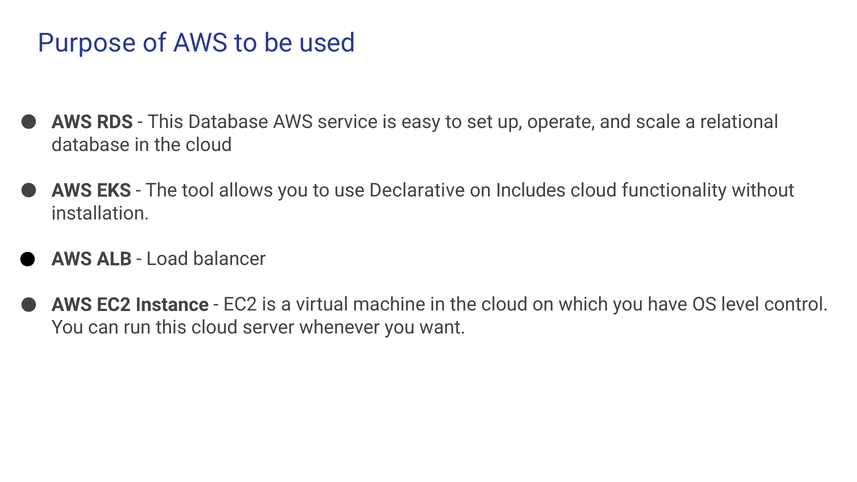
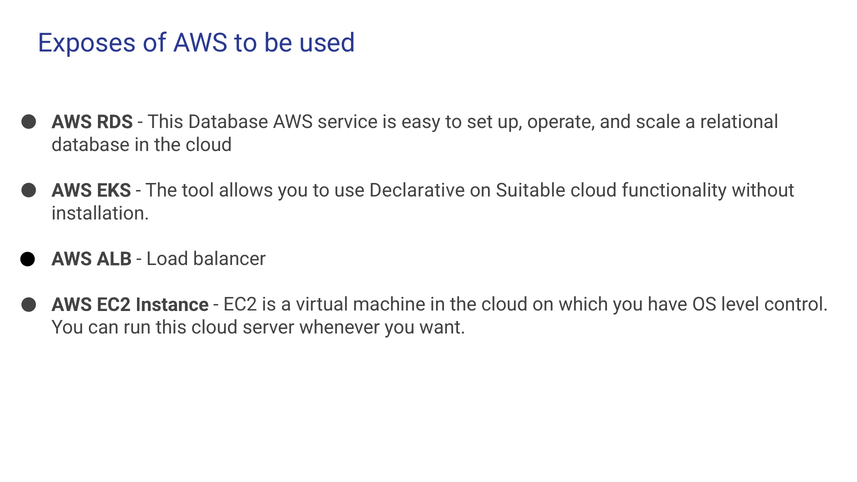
Purpose: Purpose -> Exposes
Includes: Includes -> Suitable
